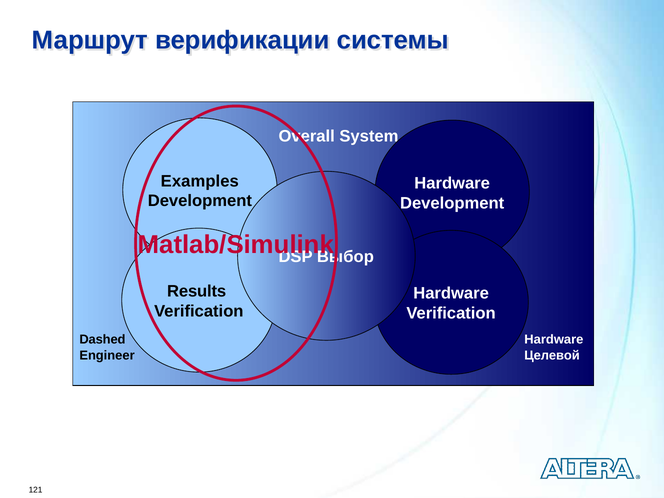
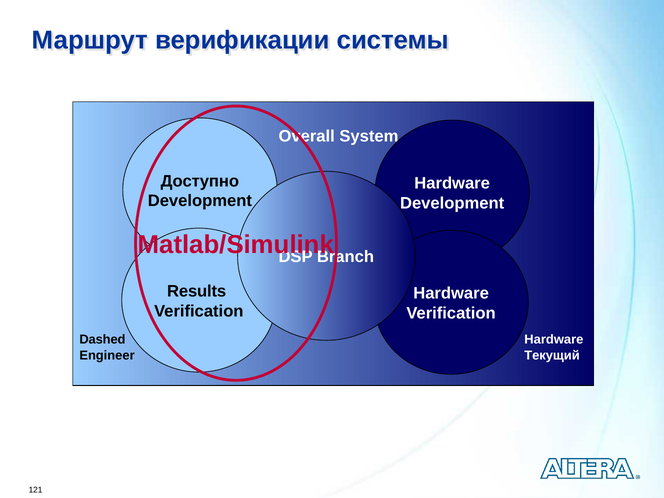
Examples: Examples -> Доступно
Выбор: Выбор -> Branch
Целевой: Целевой -> Текущий
